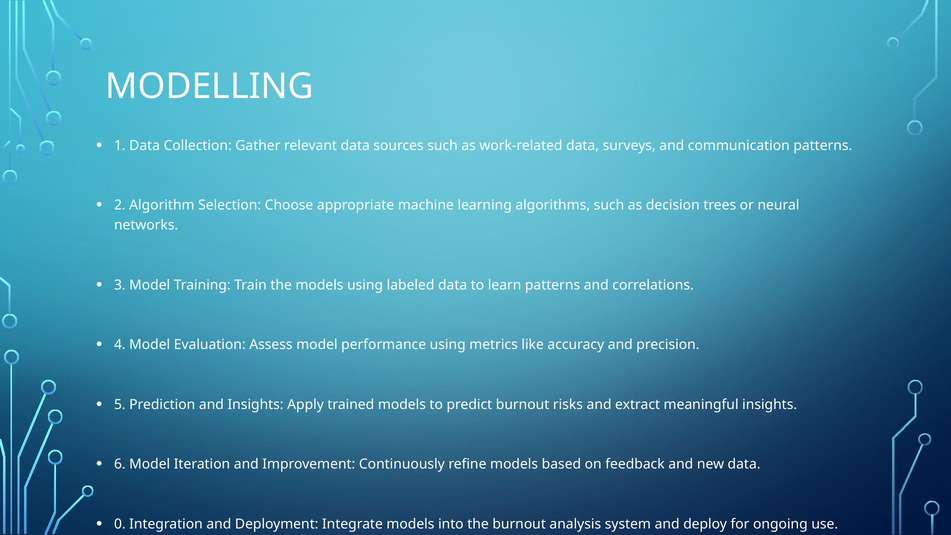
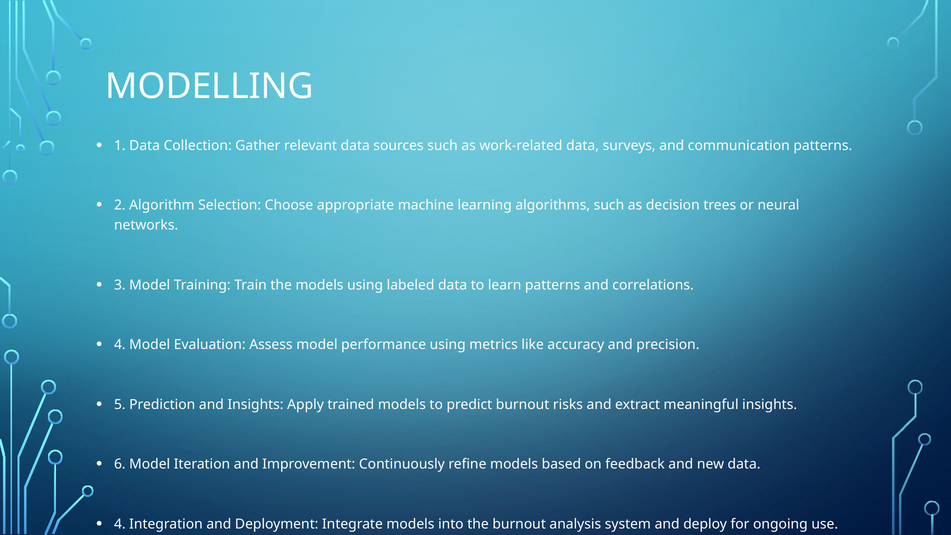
0 at (120, 524): 0 -> 4
